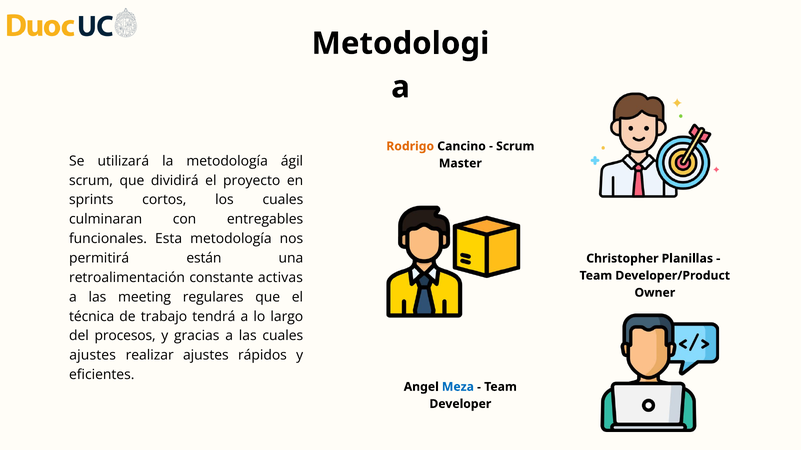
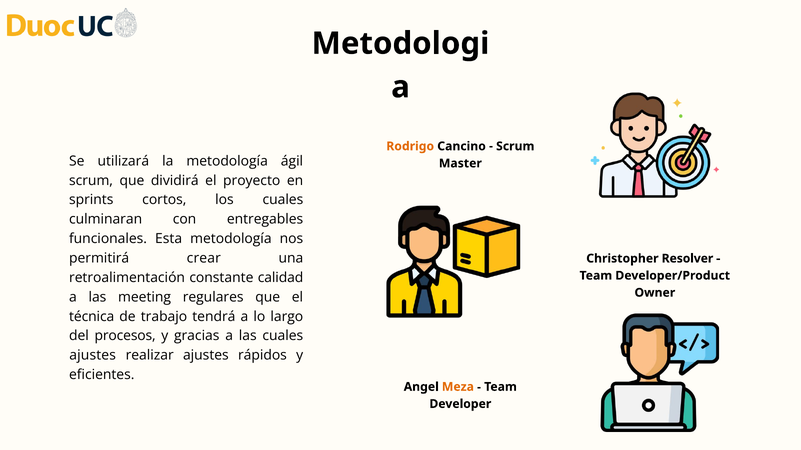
están: están -> crear
Planillas: Planillas -> Resolver
activas: activas -> calidad
Meza colour: blue -> orange
